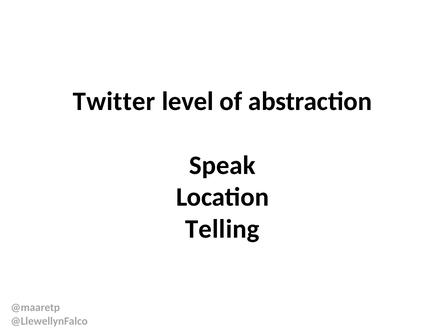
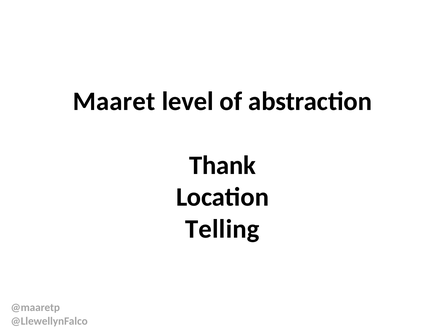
Twitter: Twitter -> Maaret
Speak: Speak -> Thank
